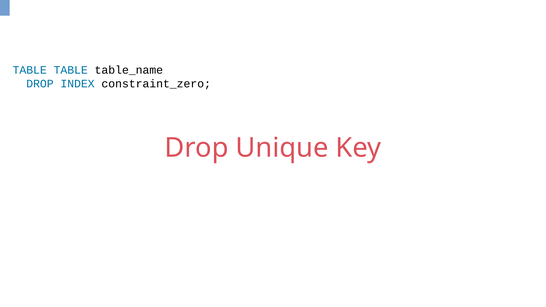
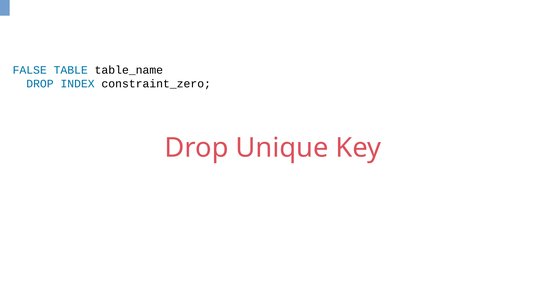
TABLE at (30, 70): TABLE -> FALSE
